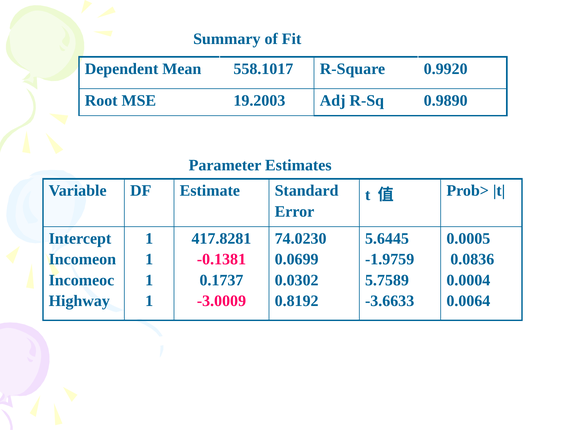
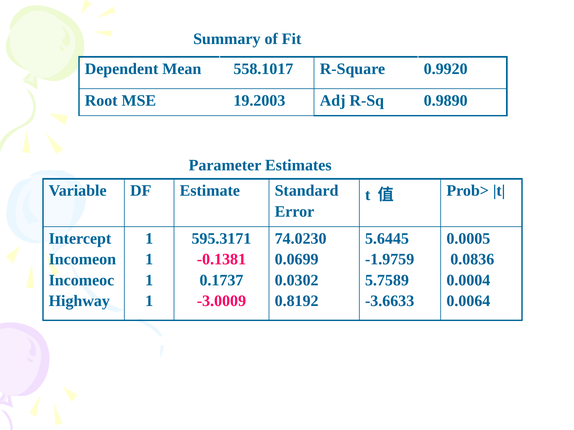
417.8281: 417.8281 -> 595.3171
